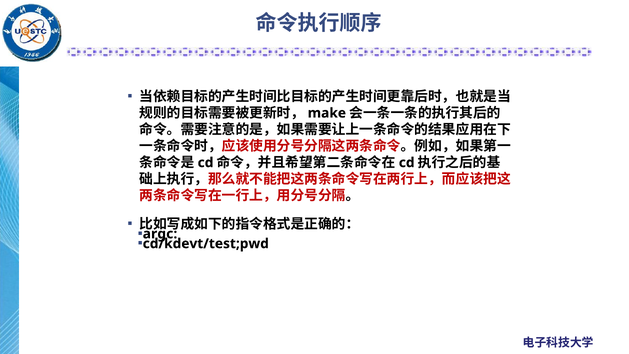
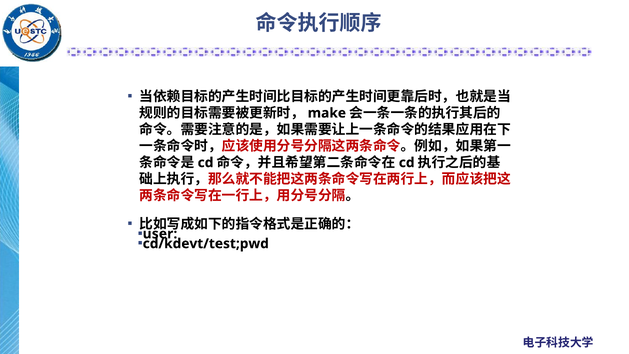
argc: argc -> user
